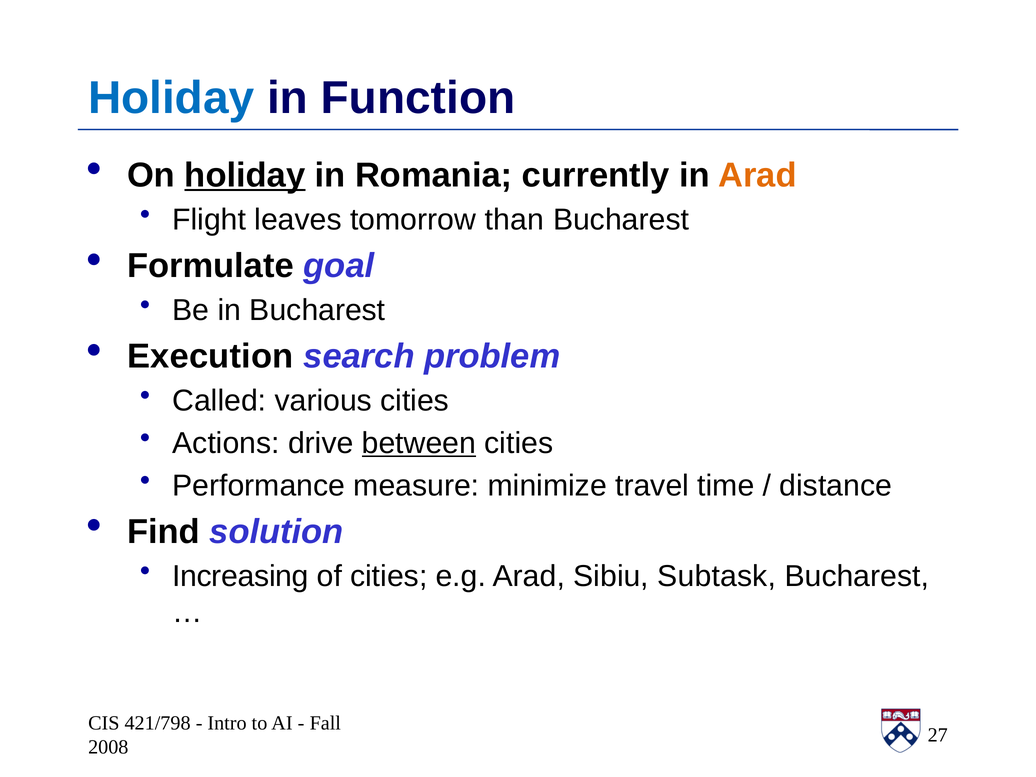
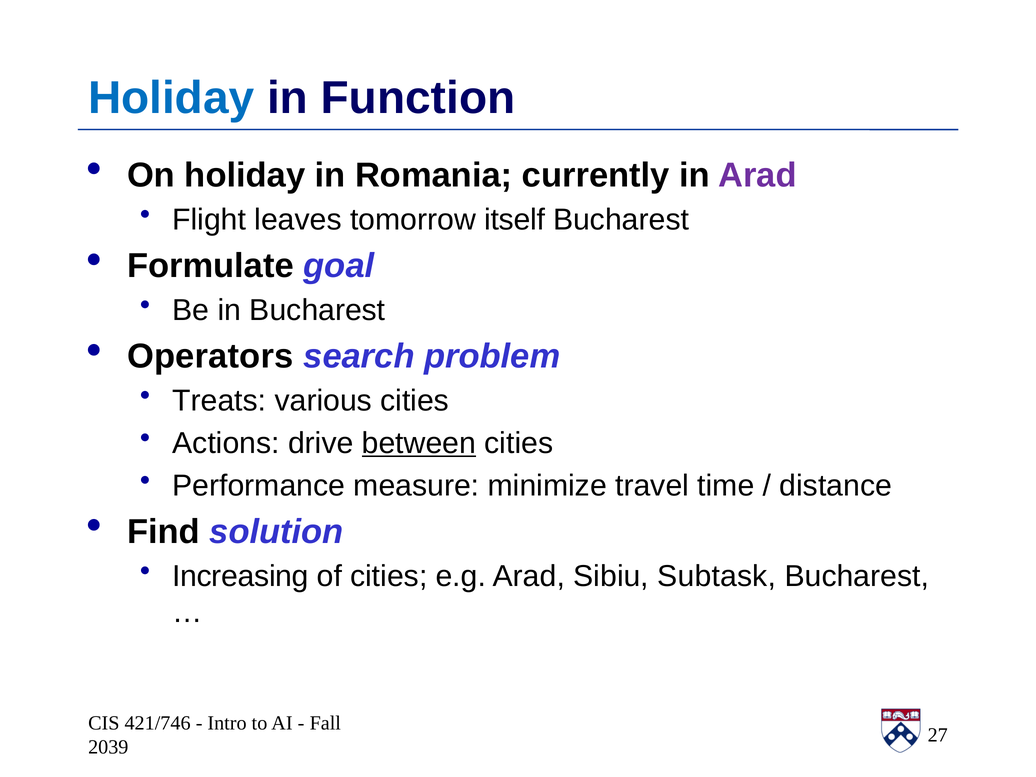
holiday at (245, 175) underline: present -> none
Arad at (757, 175) colour: orange -> purple
than: than -> itself
Execution: Execution -> Operators
Called: Called -> Treats
421/798: 421/798 -> 421/746
2008: 2008 -> 2039
